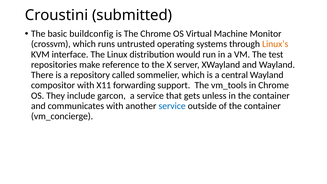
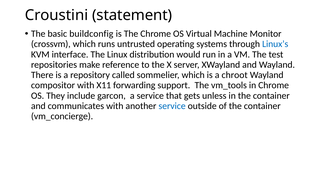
submitted: submitted -> statement
Linux’s colour: orange -> blue
central: central -> chroot
